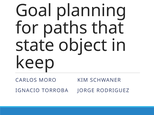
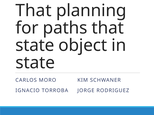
Goal at (34, 11): Goal -> That
keep at (35, 63): keep -> state
